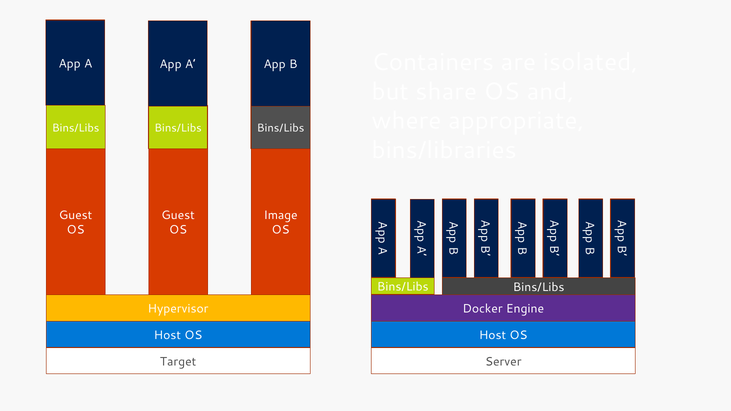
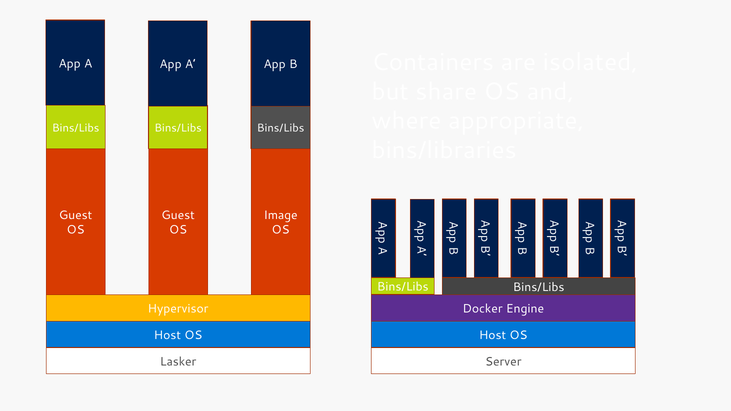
Target: Target -> Lasker
